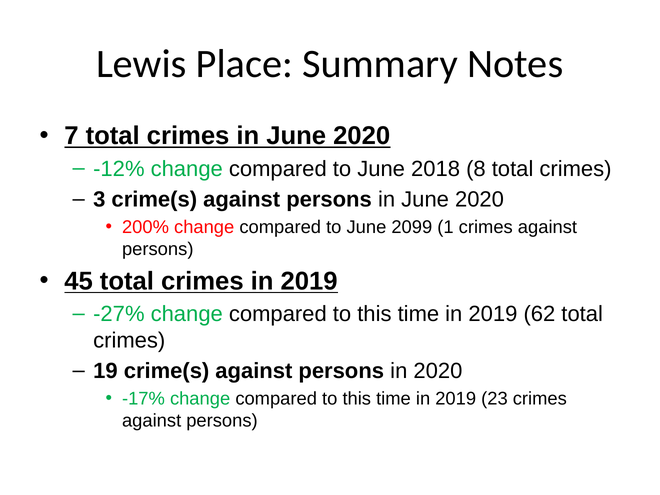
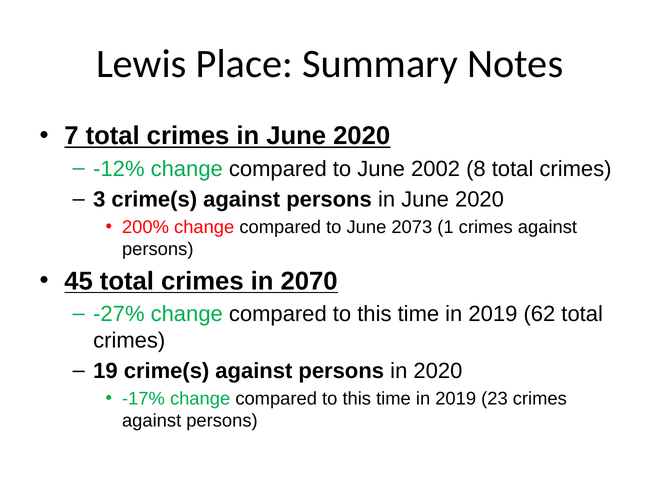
2018: 2018 -> 2002
2099: 2099 -> 2073
crimes in 2019: 2019 -> 2070
